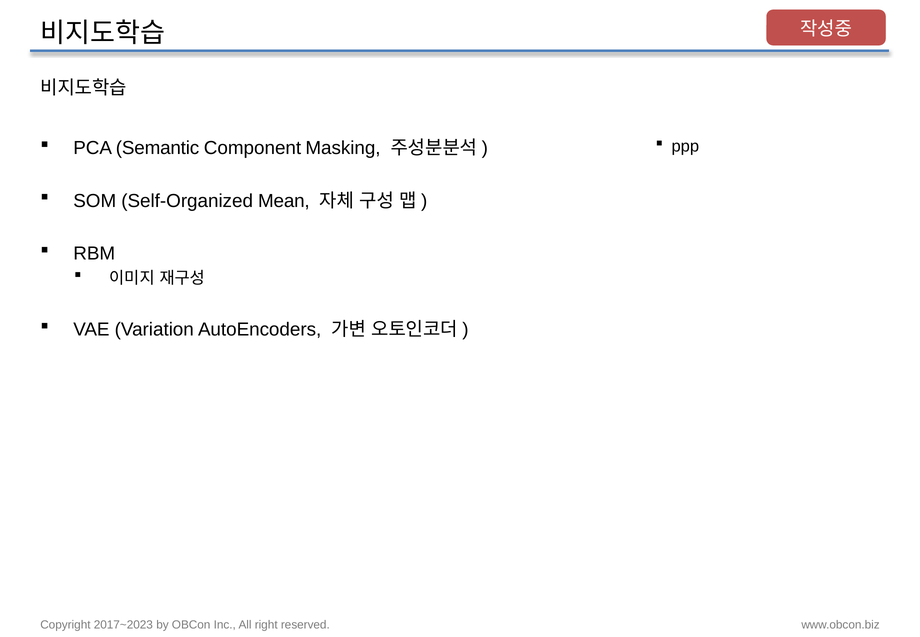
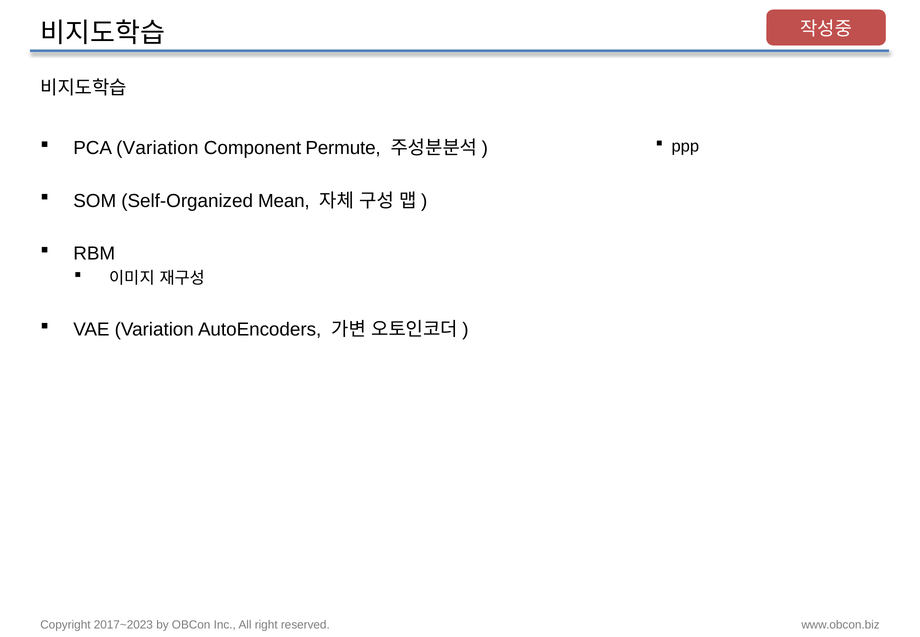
PCA Semantic: Semantic -> Variation
Masking: Masking -> Permute
